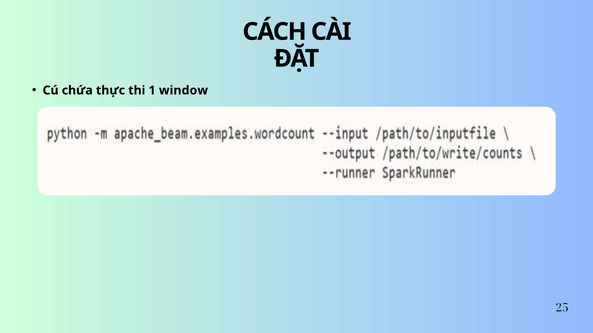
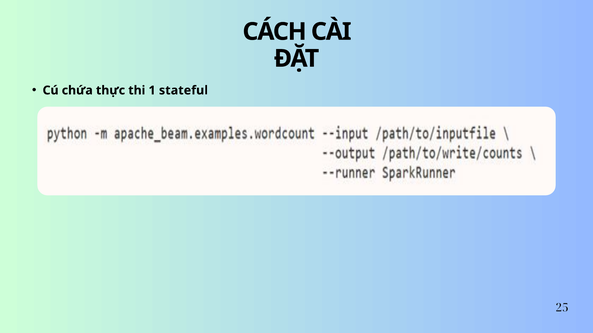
window: window -> stateful
